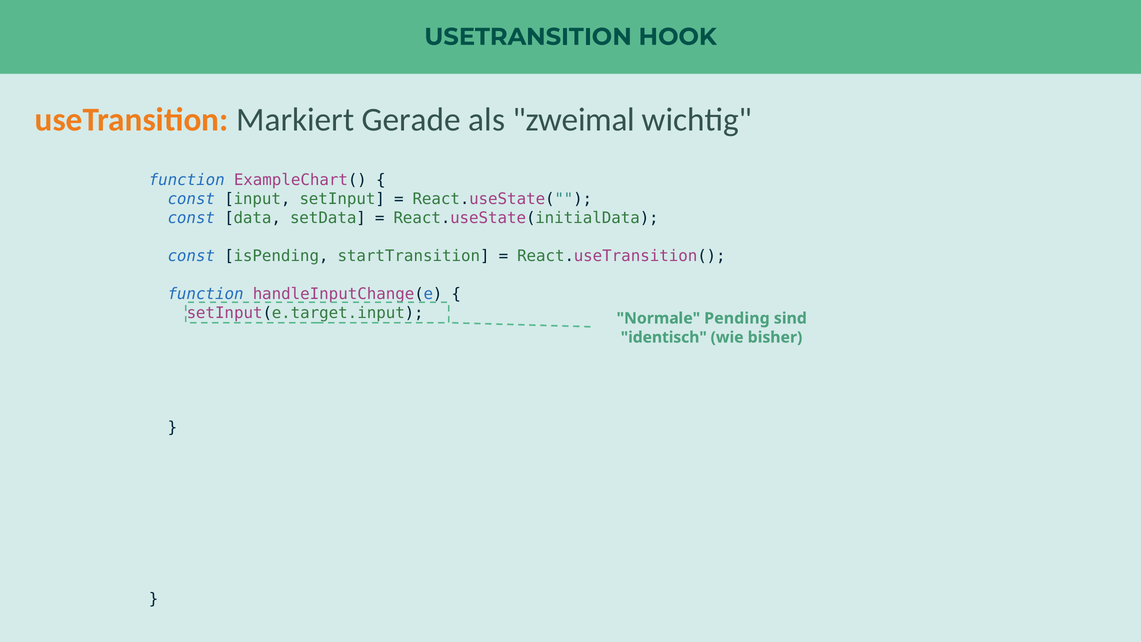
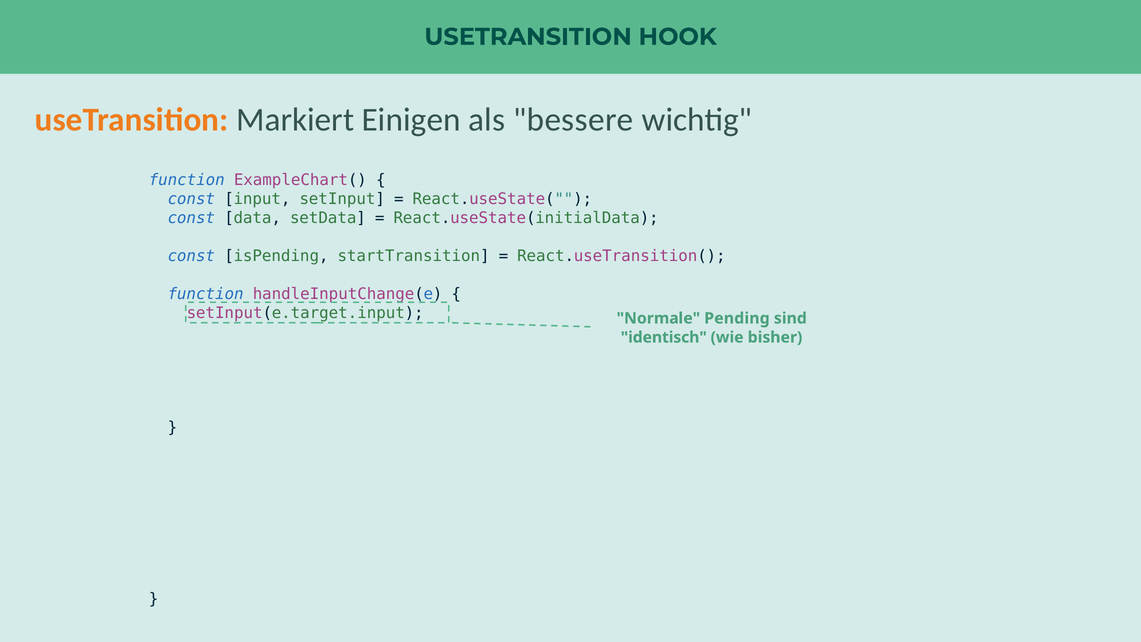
Gerade: Gerade -> Einigen
zweimal: zweimal -> bessere
